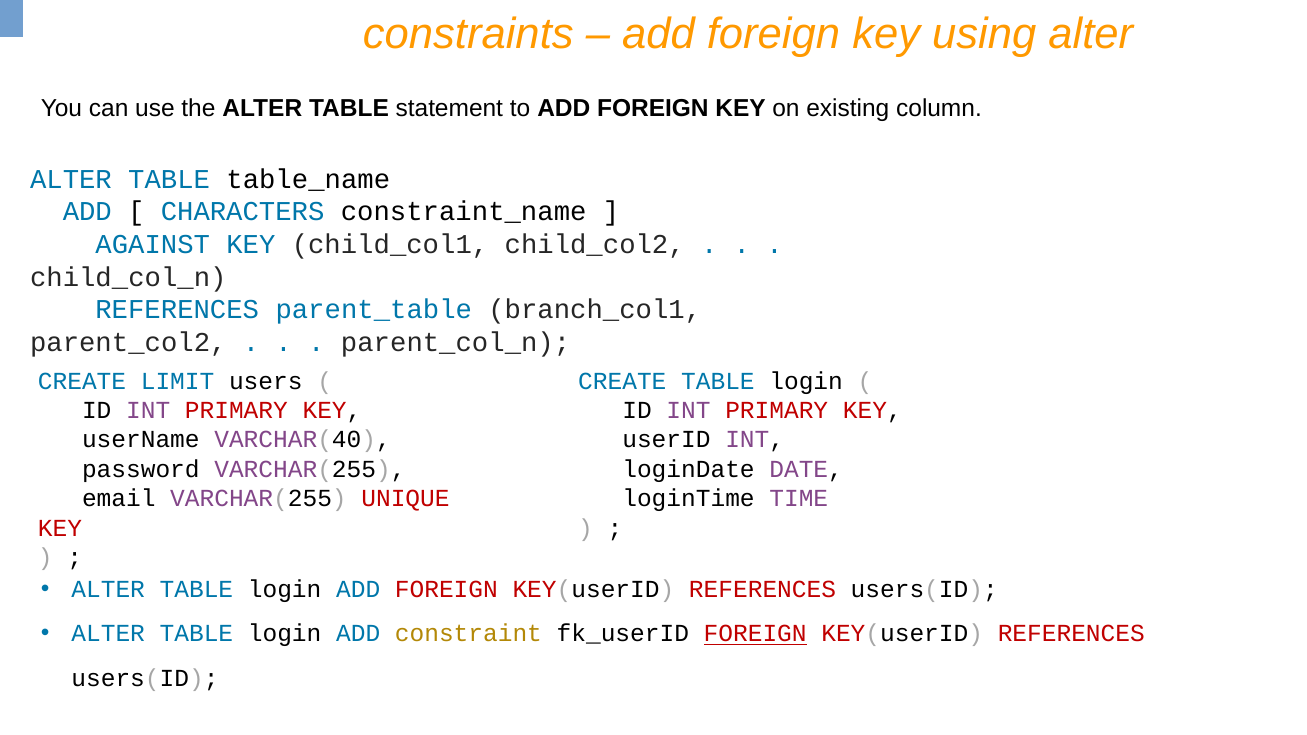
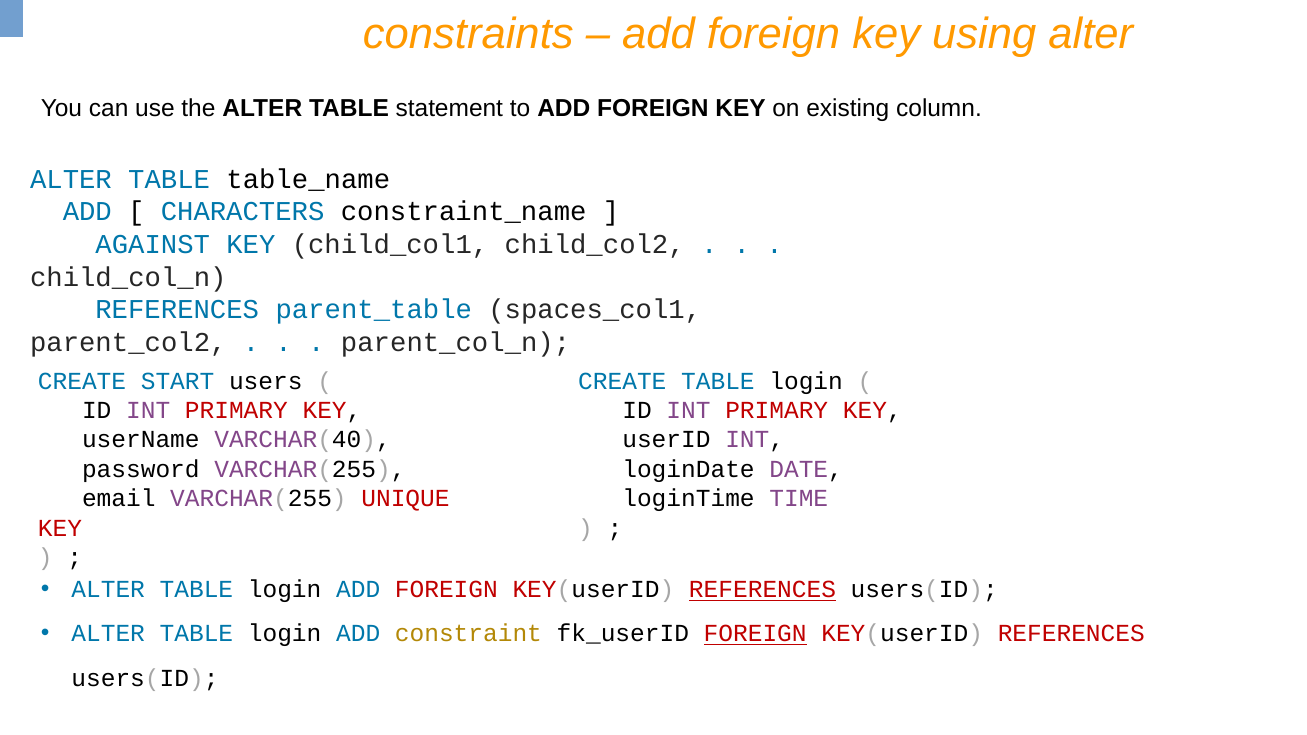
branch_col1: branch_col1 -> spaces_col1
LIMIT: LIMIT -> START
REFERENCES at (763, 590) underline: none -> present
